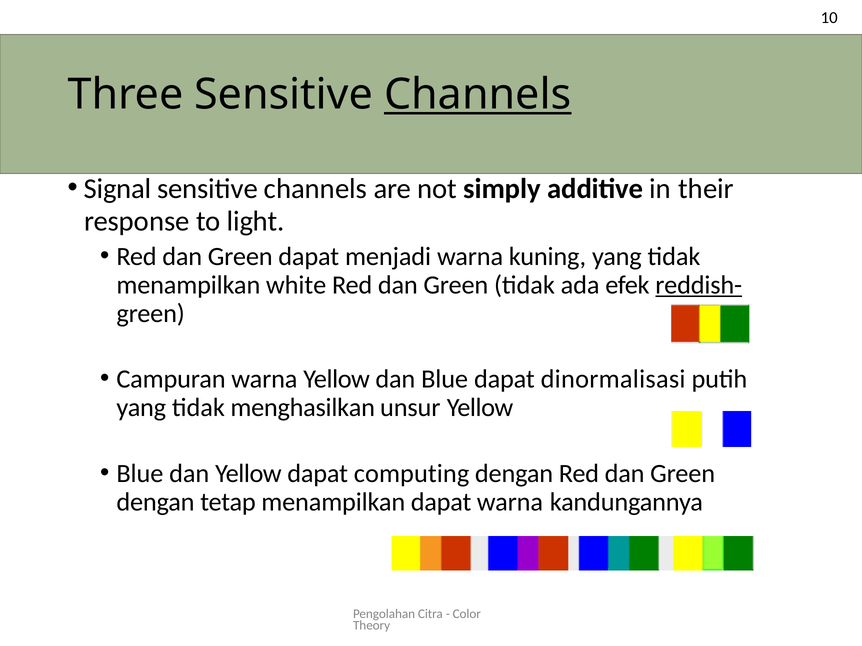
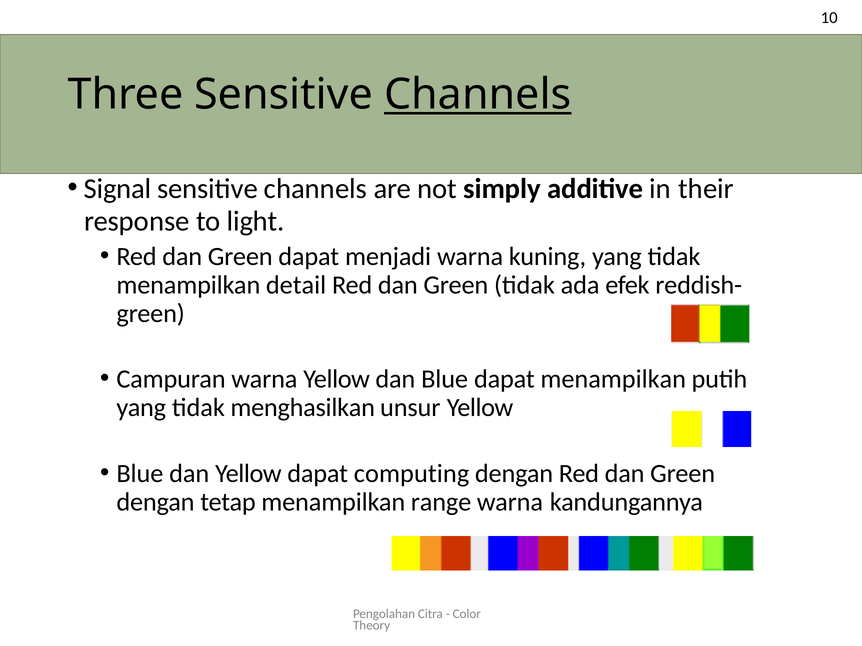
white: white -> detail
reddish- underline: present -> none
dapat dinormalisasi: dinormalisasi -> menampilkan
menampilkan dapat: dapat -> range
